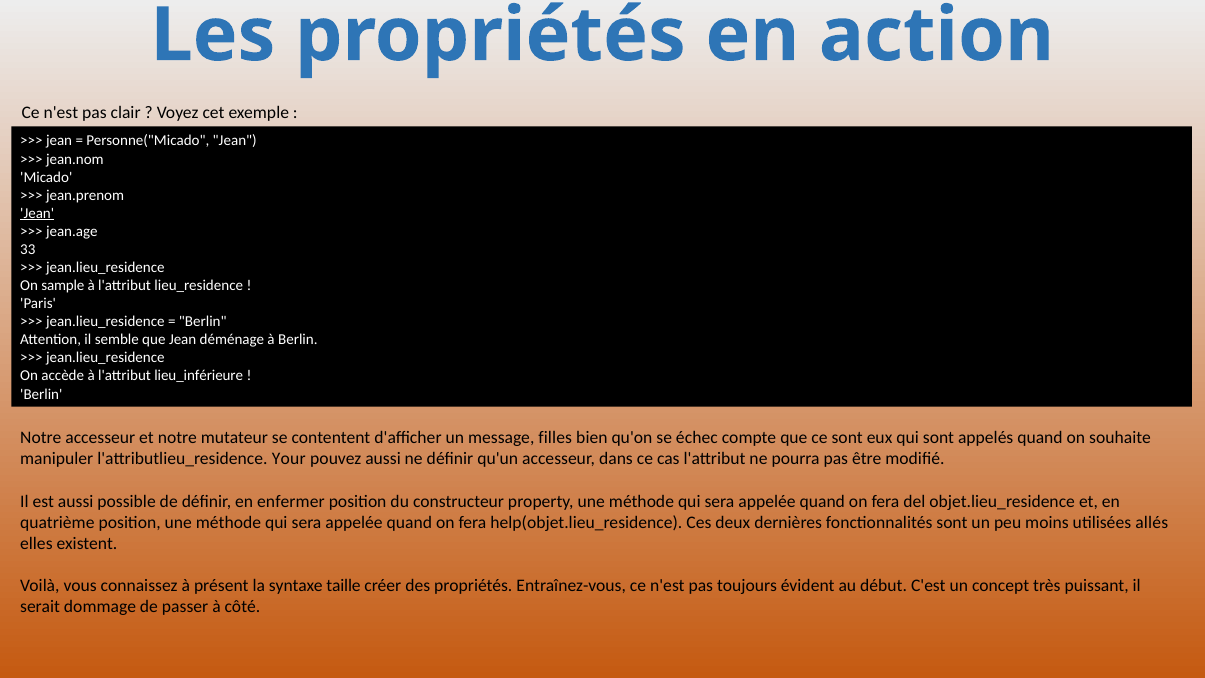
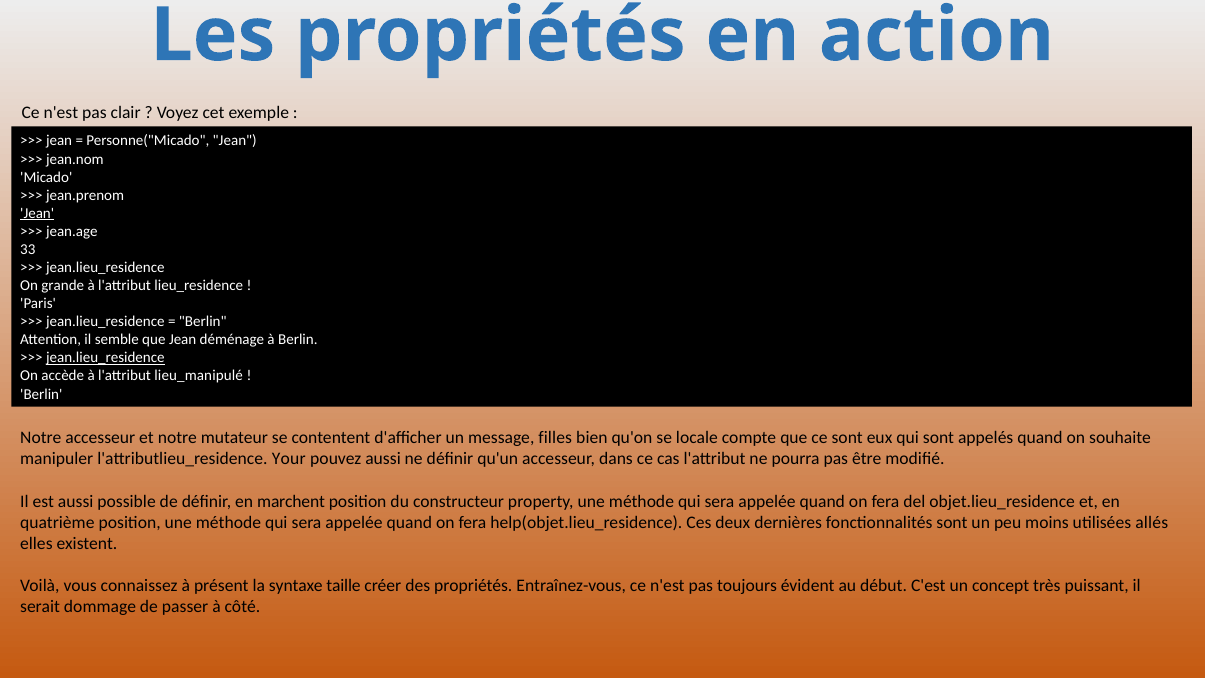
sample: sample -> grande
jean.lieu_residence at (105, 358) underline: none -> present
lieu_inférieure: lieu_inférieure -> lieu_manipulé
échec: échec -> locale
enfermer: enfermer -> marchent
